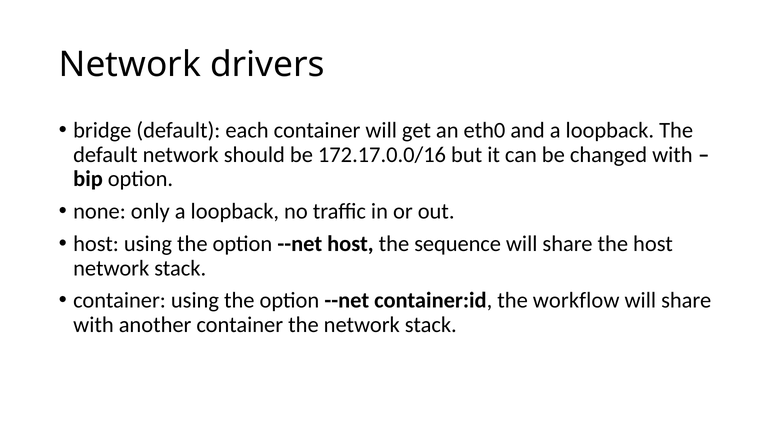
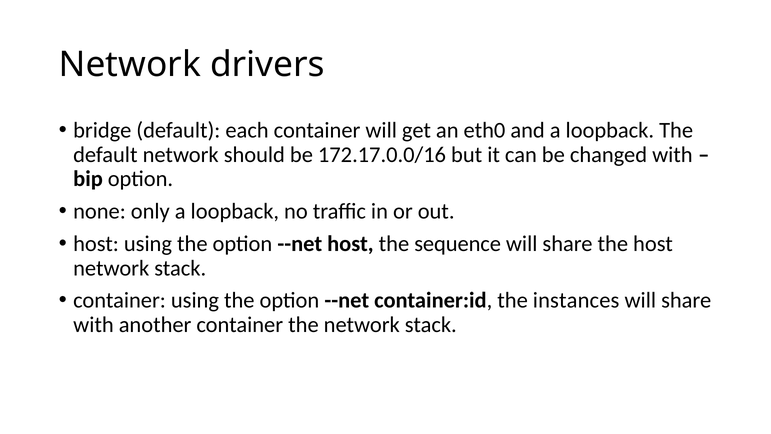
workflow: workflow -> instances
